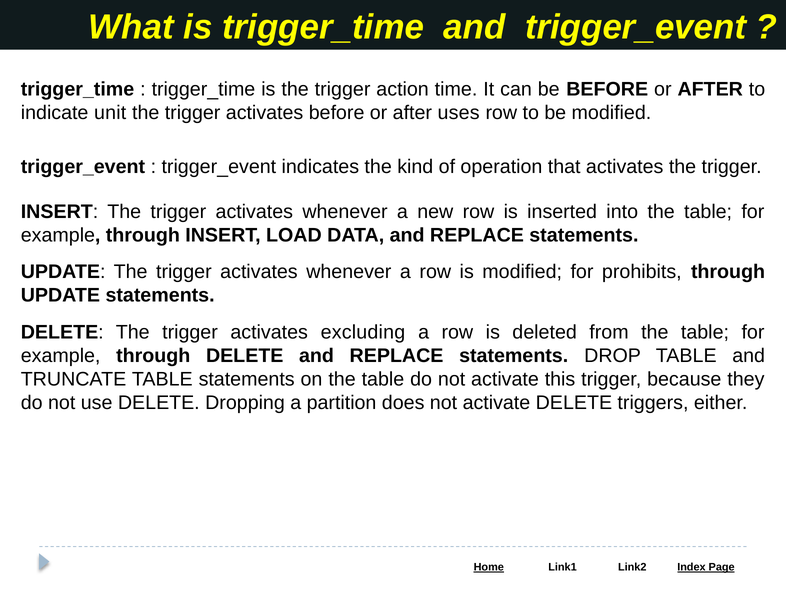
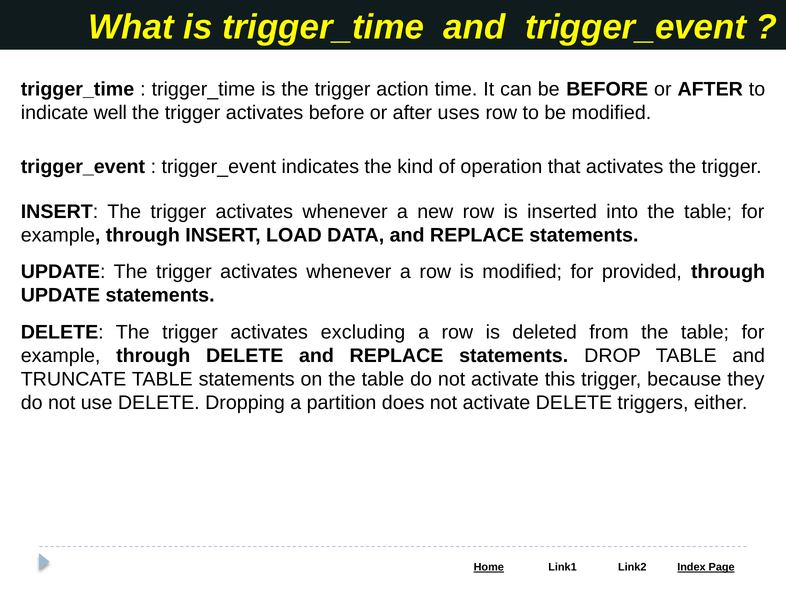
unit: unit -> well
prohibits: prohibits -> provided
